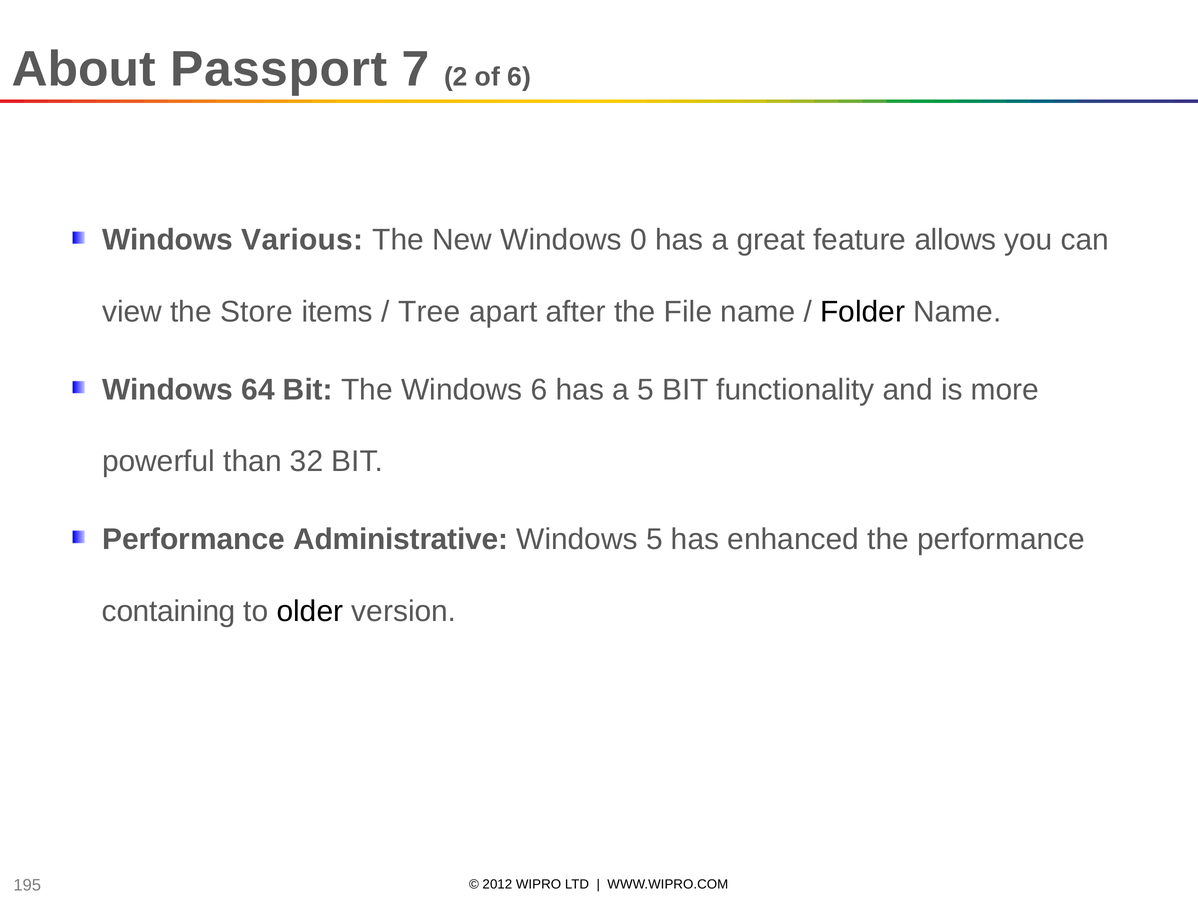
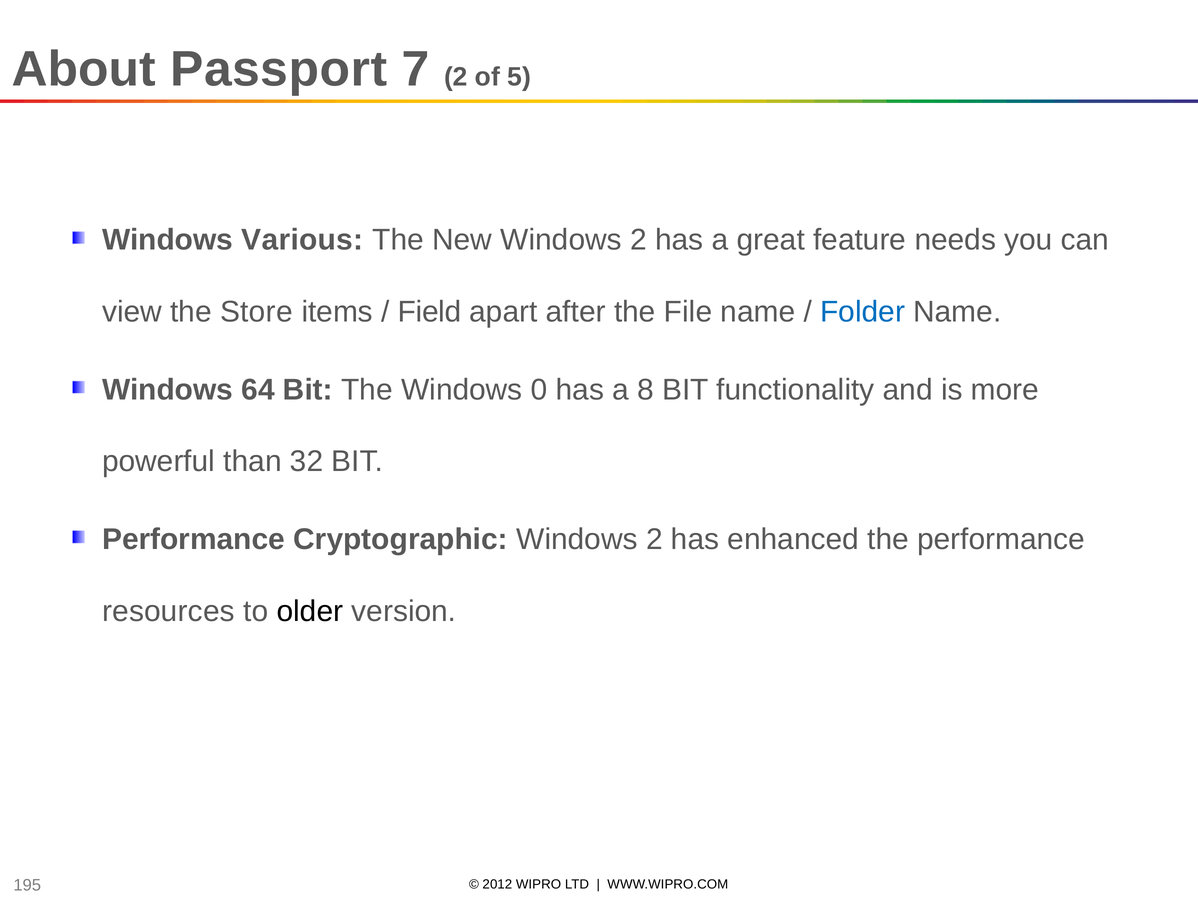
of 6: 6 -> 5
New Windows 0: 0 -> 2
allows: allows -> needs
Tree: Tree -> Field
Folder colour: black -> blue
Windows 6: 6 -> 0
a 5: 5 -> 8
Administrative: Administrative -> Cryptographic
5 at (654, 540): 5 -> 2
containing: containing -> resources
